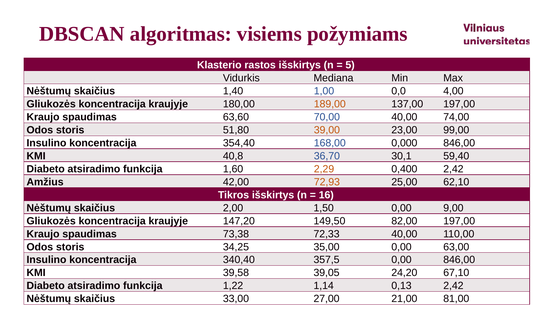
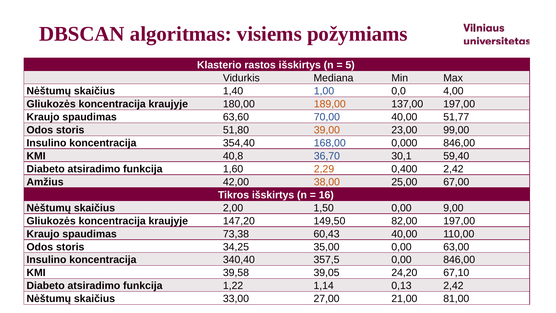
74,00: 74,00 -> 51,77
72,93: 72,93 -> 38,00
62,10: 62,10 -> 67,00
72,33: 72,33 -> 60,43
